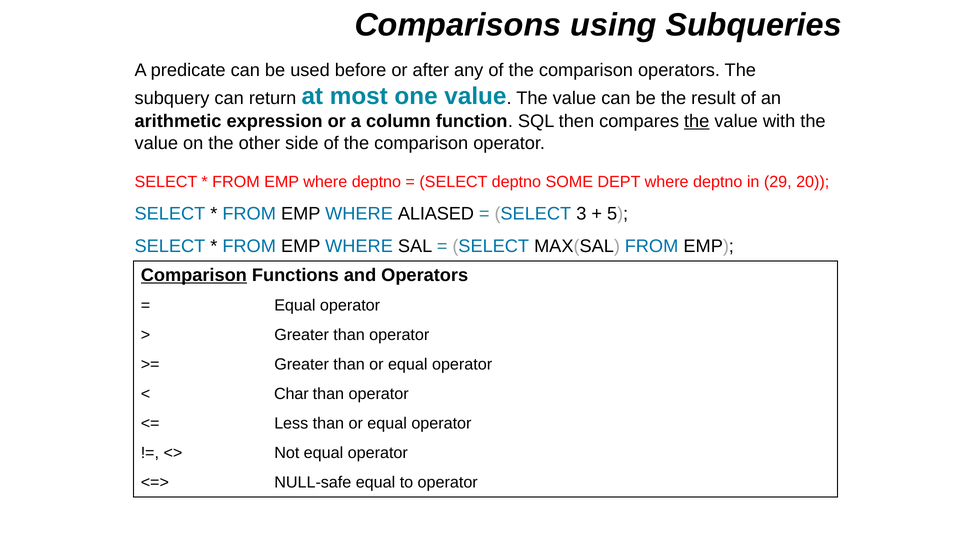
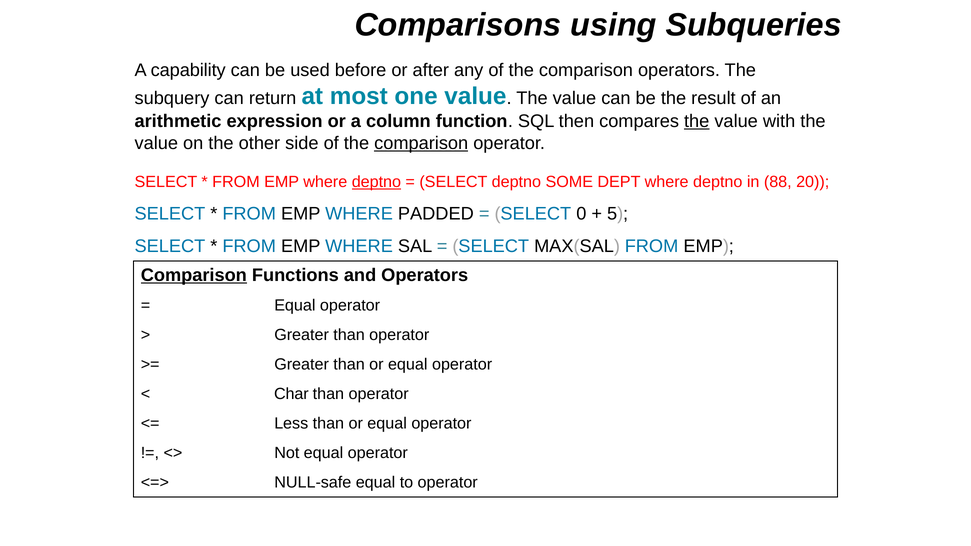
predicate: predicate -> capability
comparison at (421, 143) underline: none -> present
deptno at (376, 182) underline: none -> present
29: 29 -> 88
ALIASED: ALIASED -> PADDED
3: 3 -> 0
